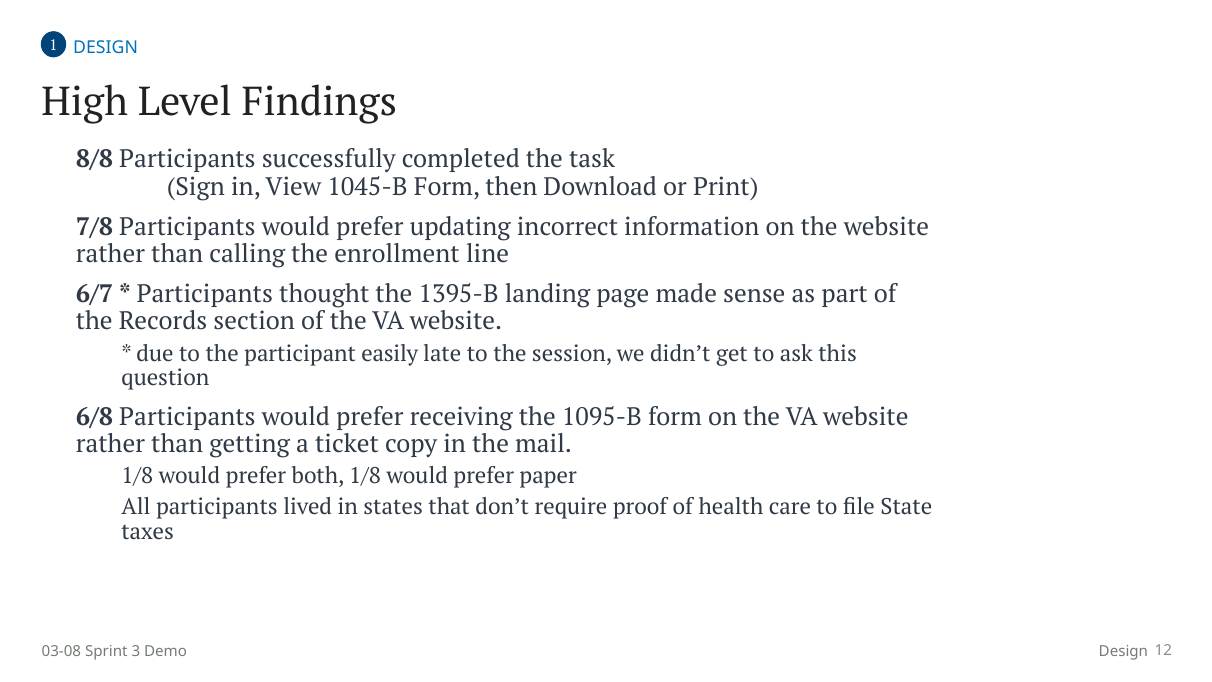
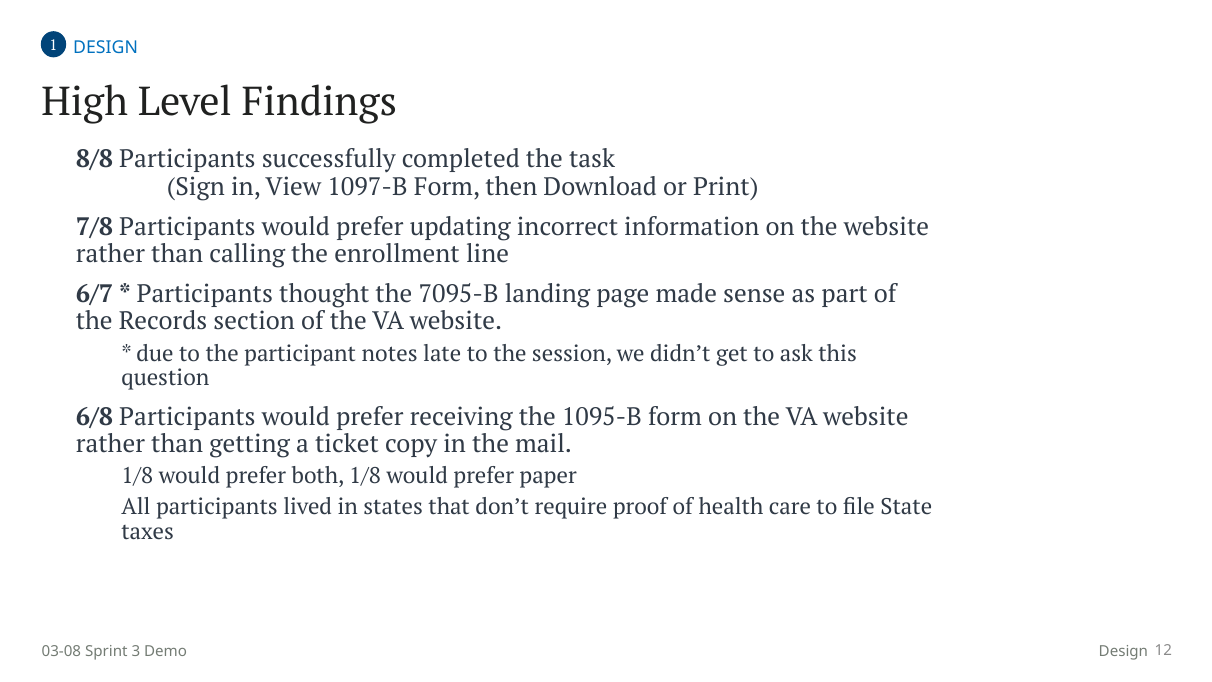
1045-B: 1045-B -> 1097-B
1395-B: 1395-B -> 7095-B
easily: easily -> notes
